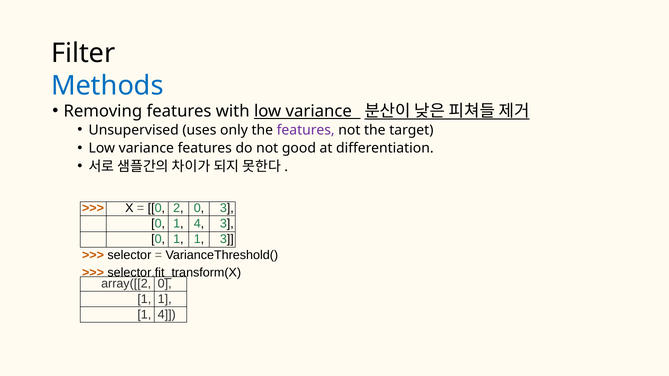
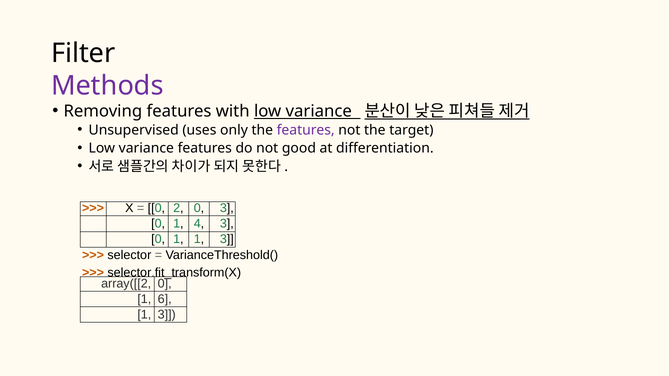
Methods colour: blue -> purple
1 at (165, 299): 1 -> 6
4 at (167, 315): 4 -> 3
